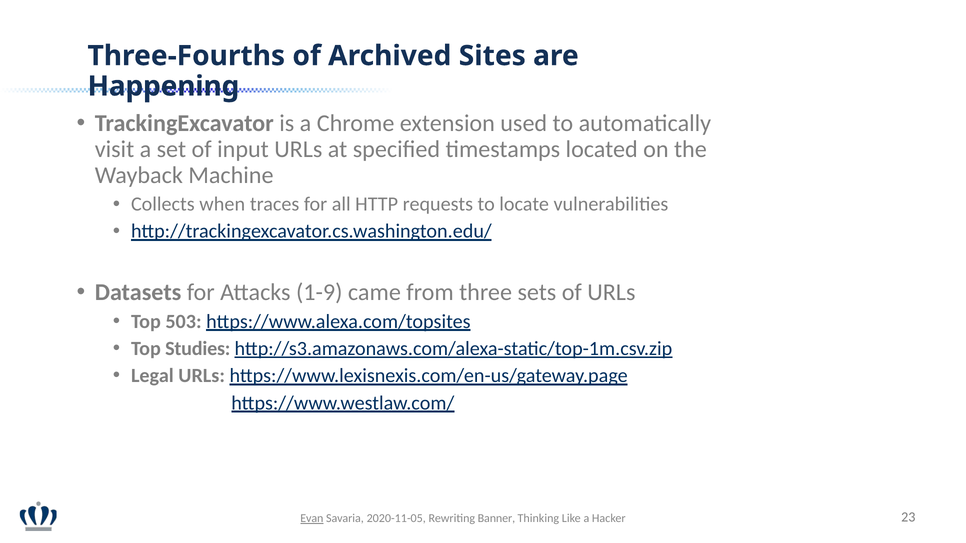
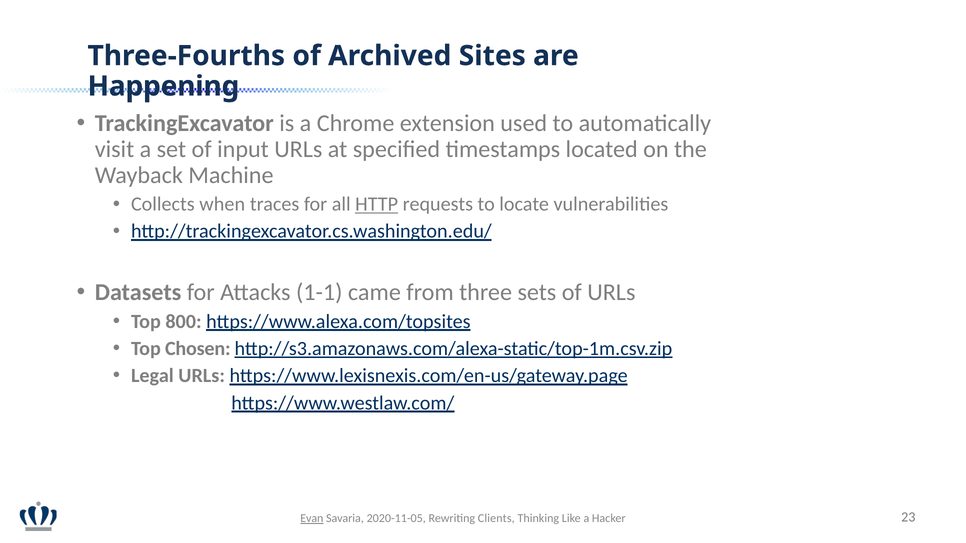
HTTP underline: none -> present
1-9: 1-9 -> 1-1
503: 503 -> 800
Studies: Studies -> Chosen
Banner: Banner -> Clients
